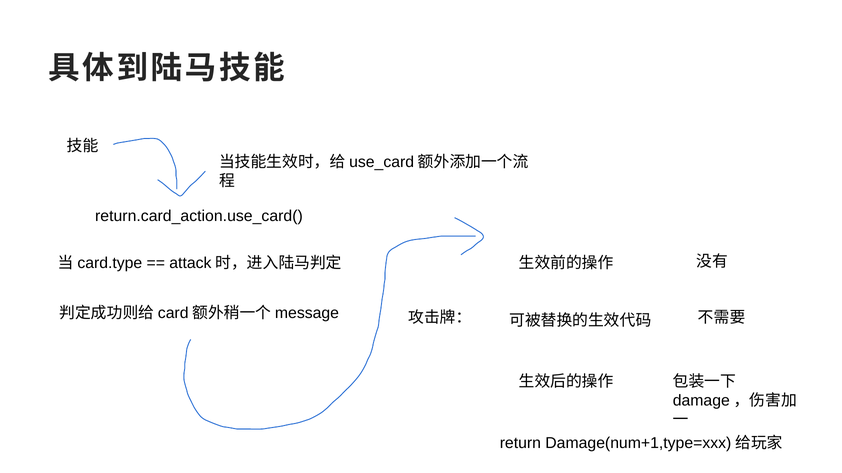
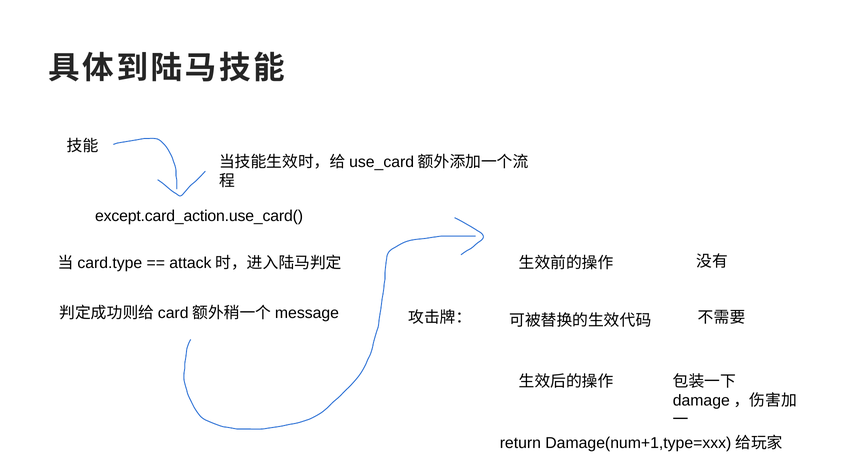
return.card_action.use_card(: return.card_action.use_card( -> except.card_action.use_card(
